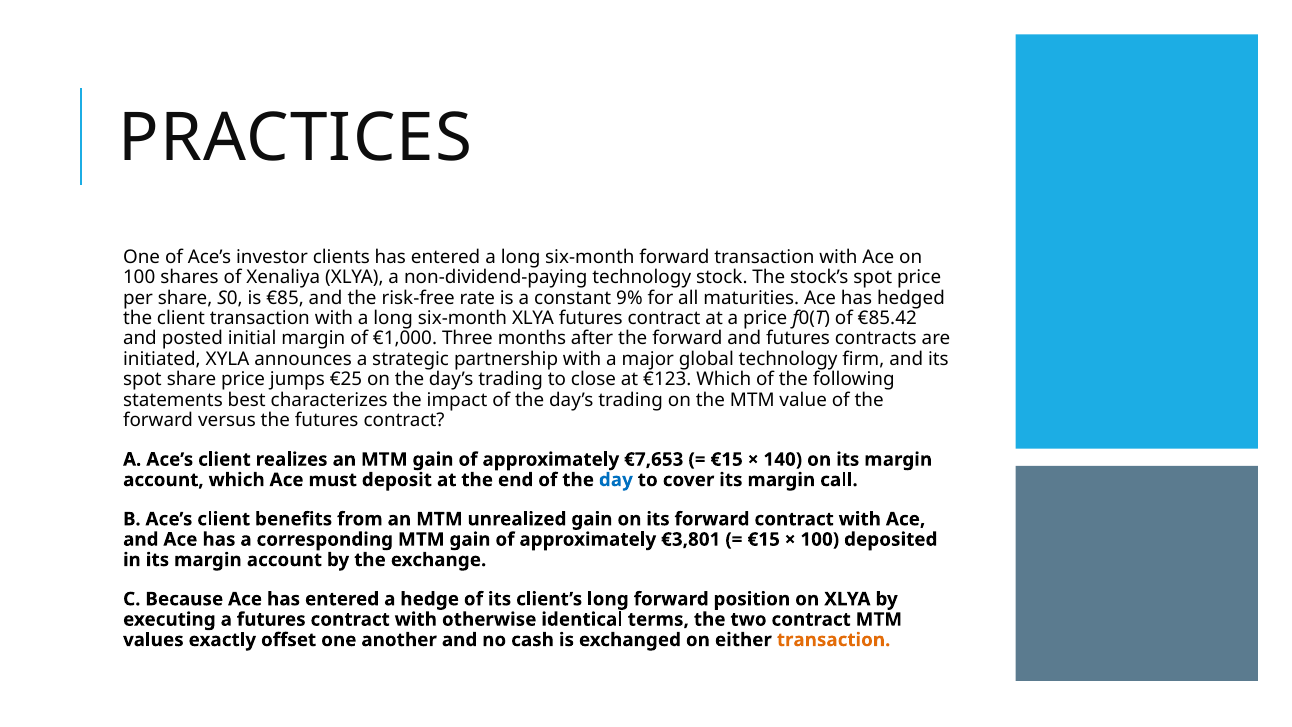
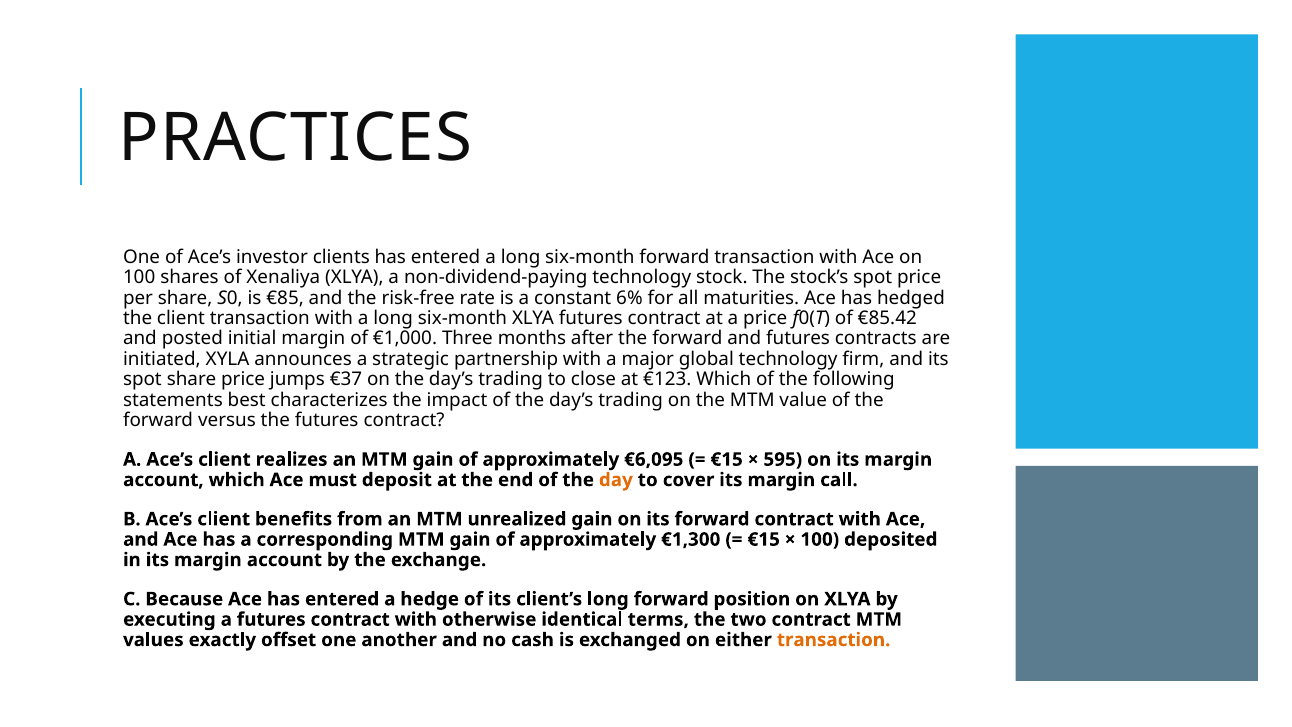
9%: 9% -> 6%
€25: €25 -> €37
€7,653: €7,653 -> €6,095
140: 140 -> 595
day colour: blue -> orange
€3,801: €3,801 -> €1,300
